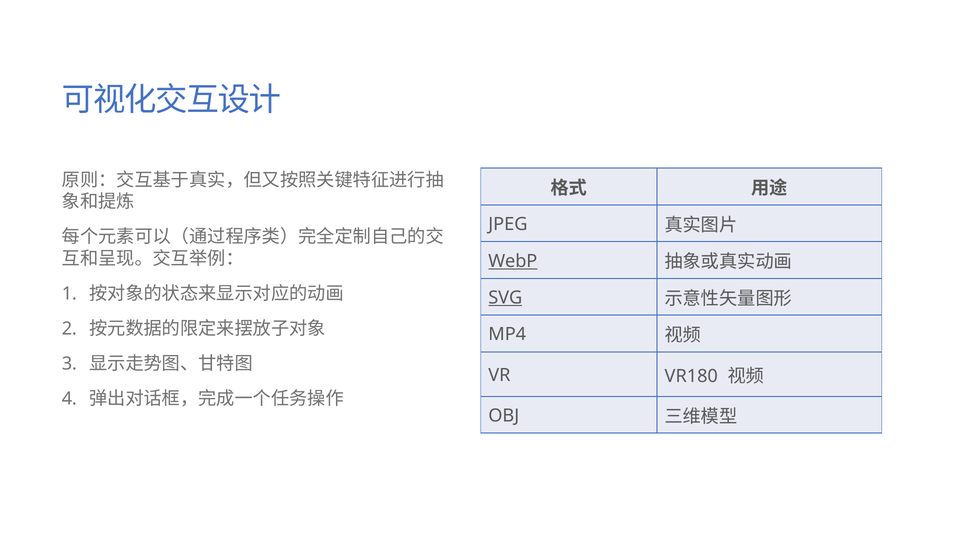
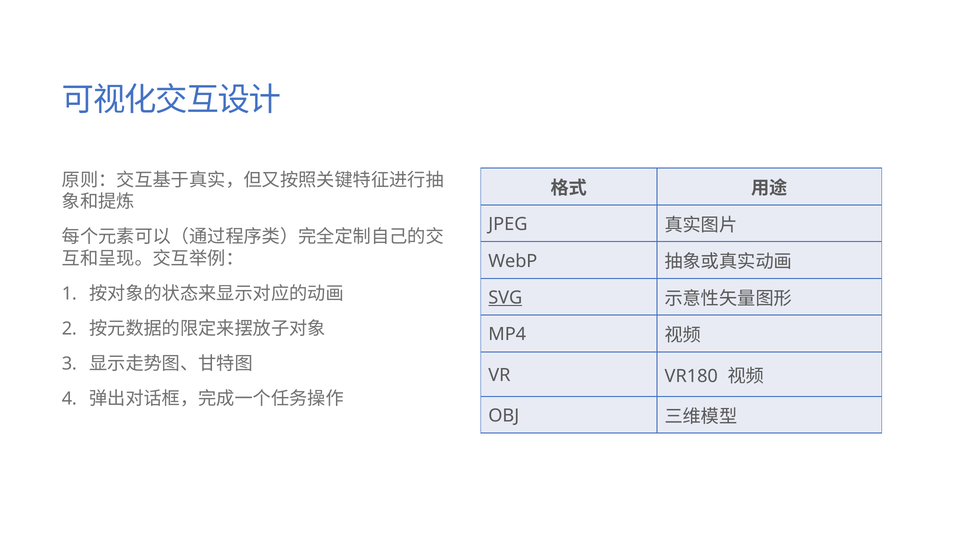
WebP underline: present -> none
